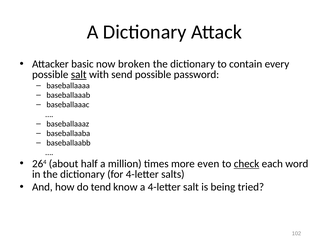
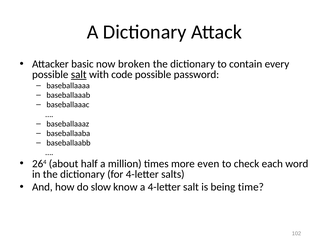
send: send -> code
check underline: present -> none
tend: tend -> slow
tried: tried -> time
